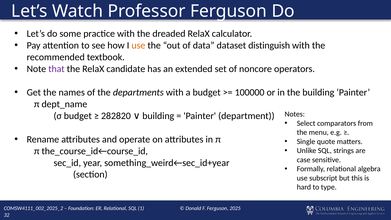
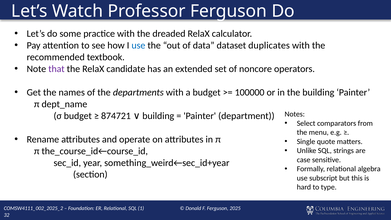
use at (138, 45) colour: orange -> blue
distinguish: distinguish -> duplicates
282820: 282820 -> 874721
